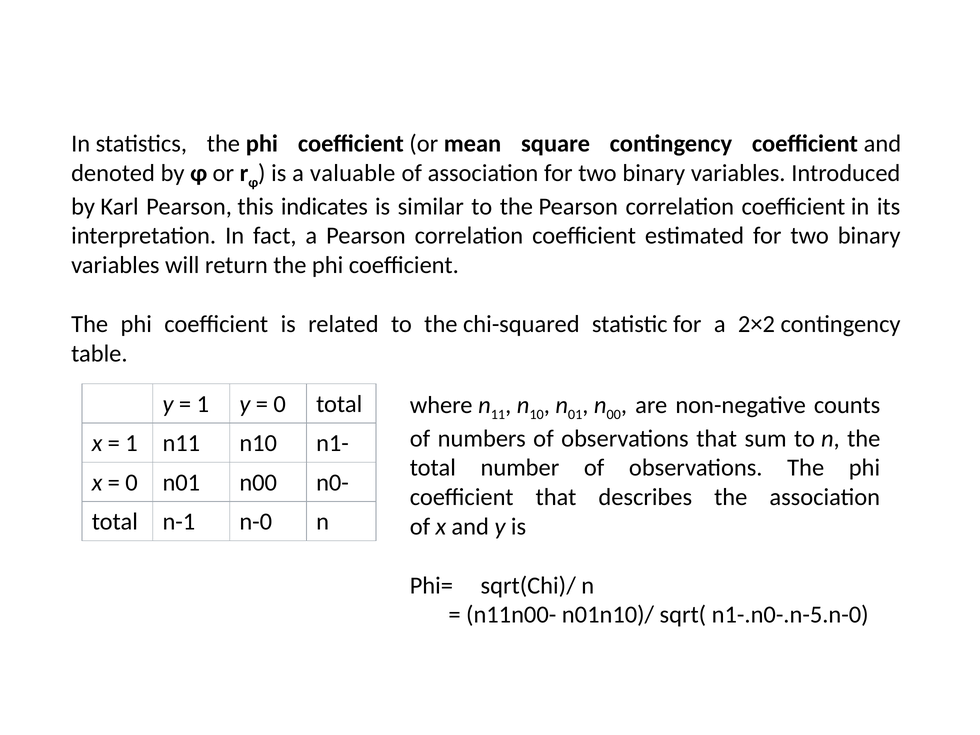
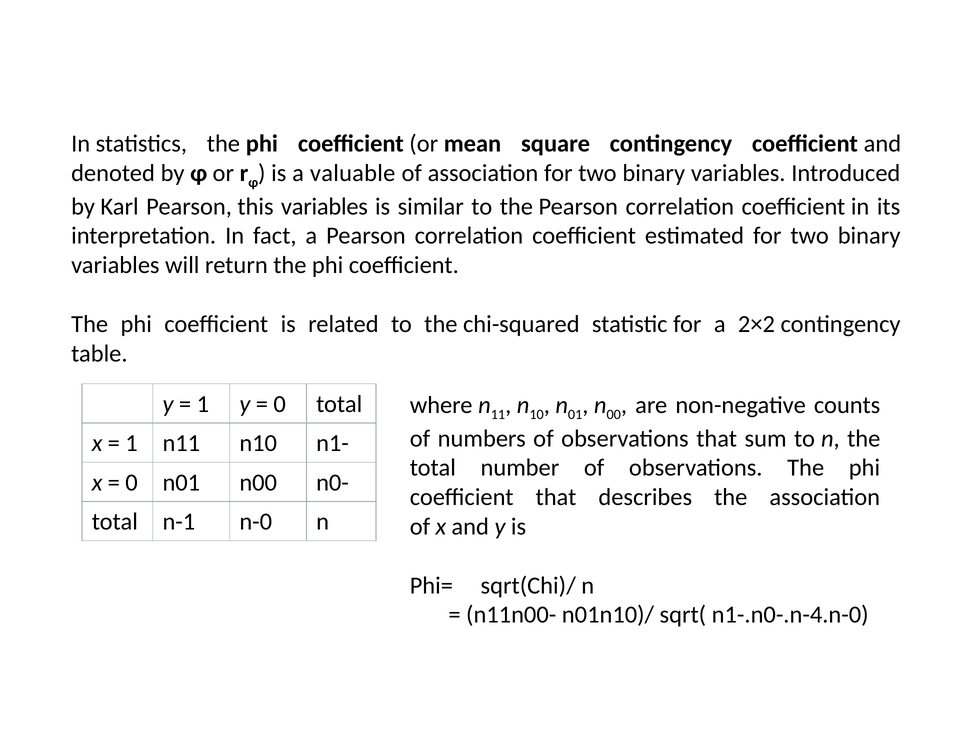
this indicates: indicates -> variables
n1-.n0-.n-5.n-0: n1-.n0-.n-5.n-0 -> n1-.n0-.n-4.n-0
